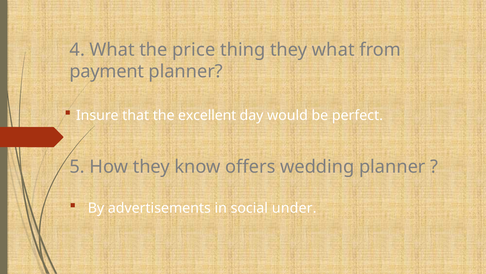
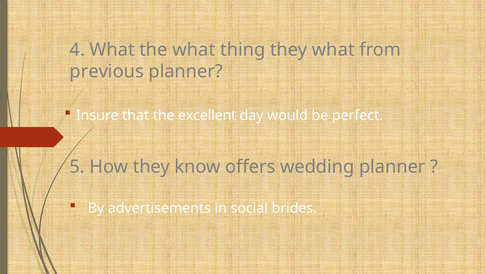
the price: price -> what
payment: payment -> previous
under: under -> brides
